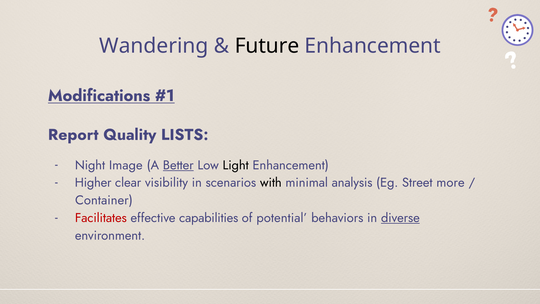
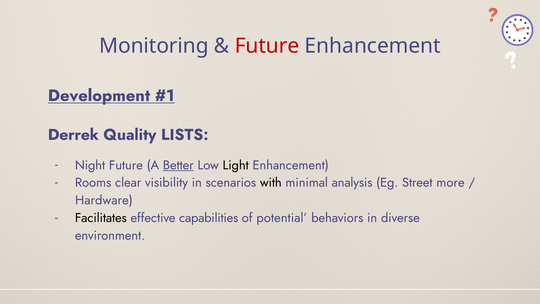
Wandering: Wandering -> Monitoring
Future at (267, 46) colour: black -> red
Modifications: Modifications -> Development
Report: Report -> Derrek
Night Image: Image -> Future
Higher: Higher -> Rooms
Container: Container -> Hardware
Facilitates colour: red -> black
diverse underline: present -> none
